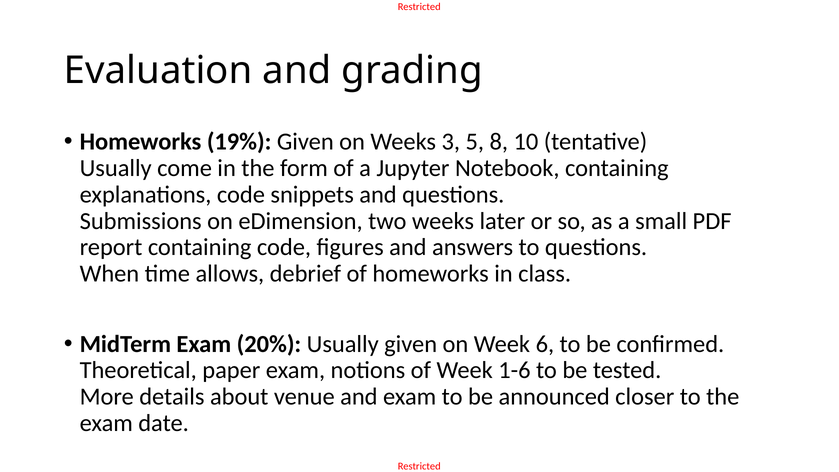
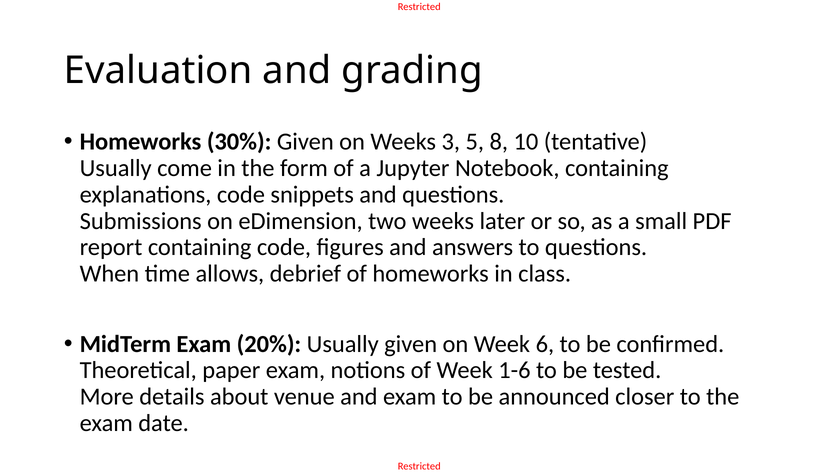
19%: 19% -> 30%
